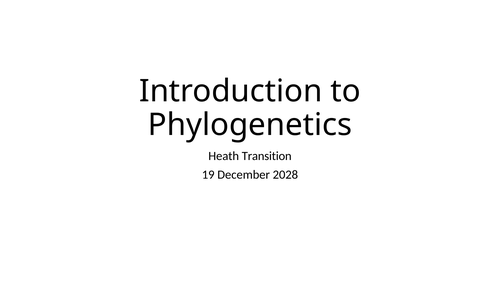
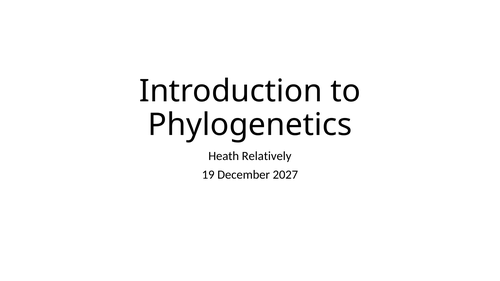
Transition: Transition -> Relatively
2028: 2028 -> 2027
